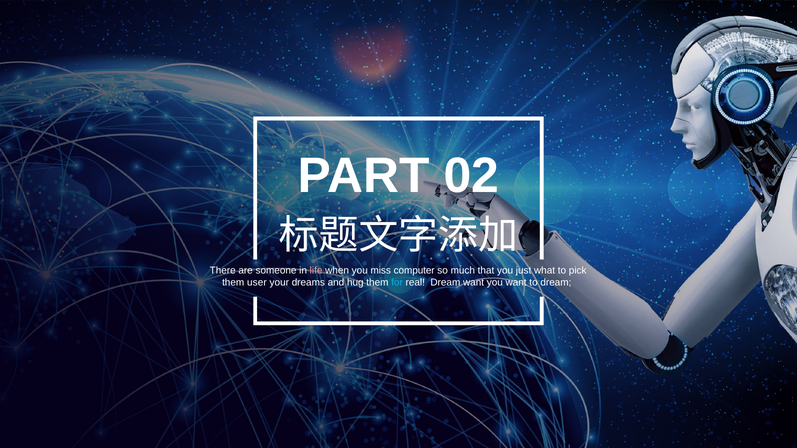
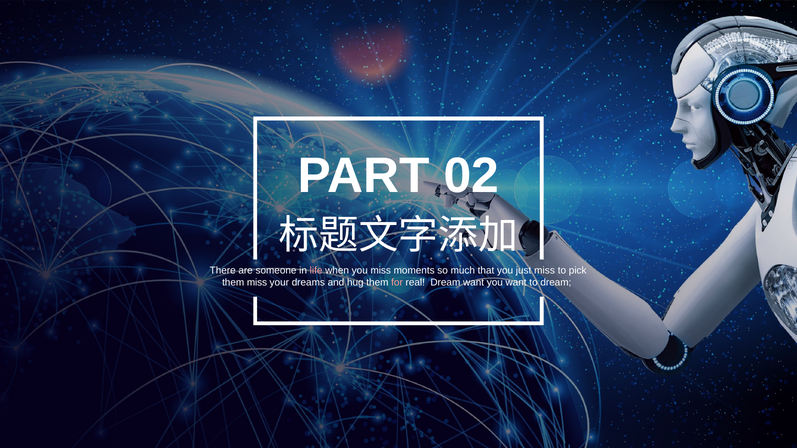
computer: computer -> moments
just what: what -> miss
them user: user -> miss
for colour: light blue -> pink
